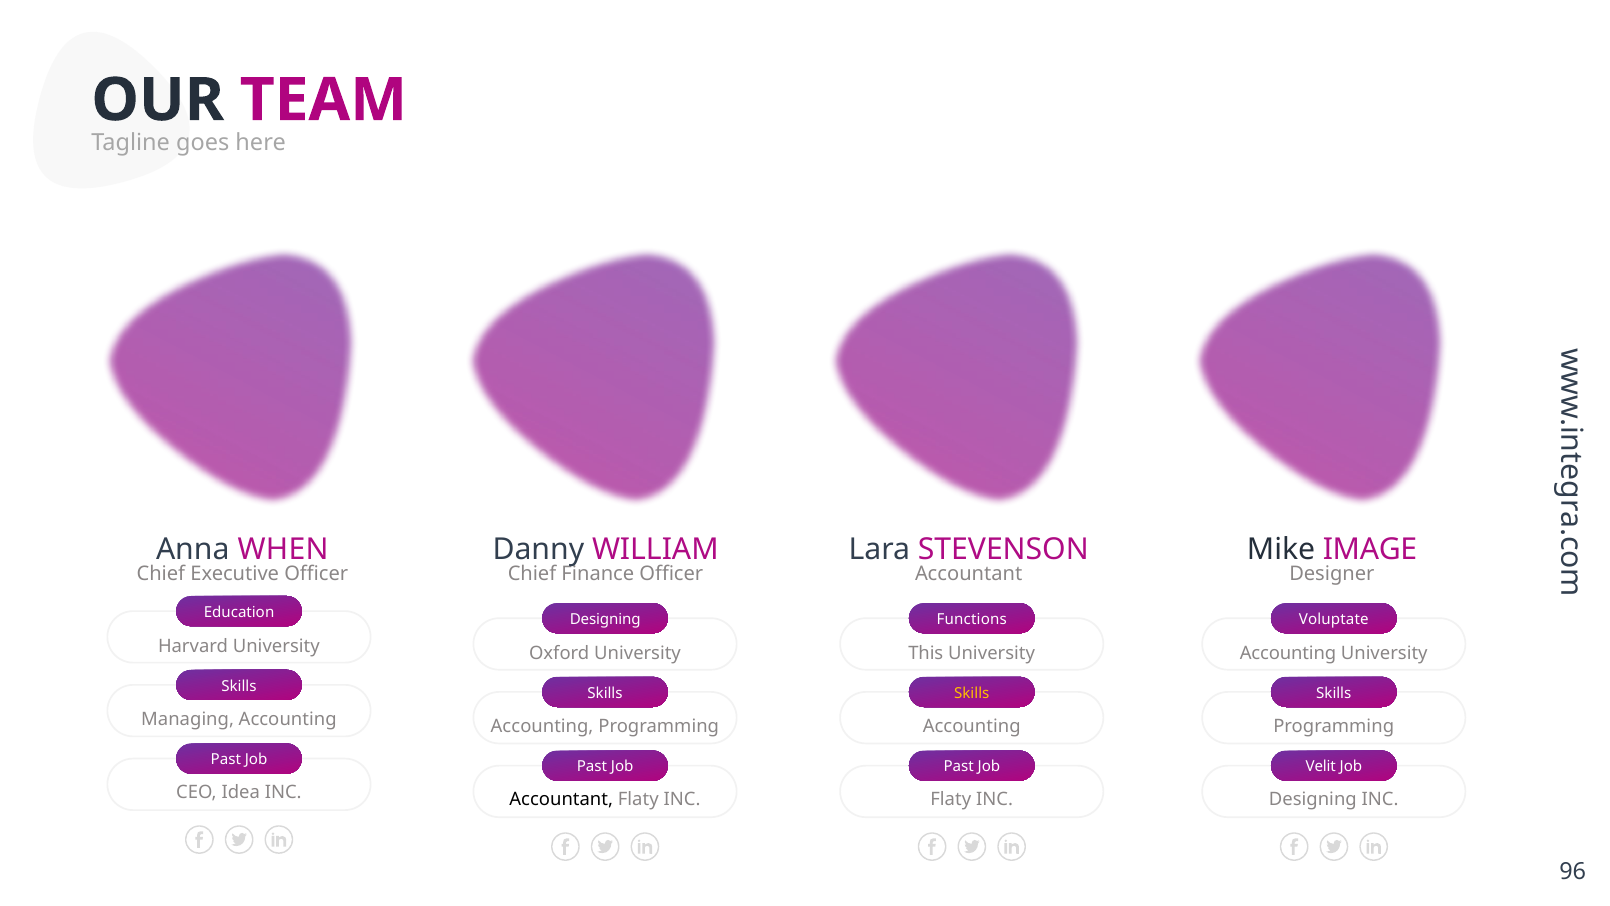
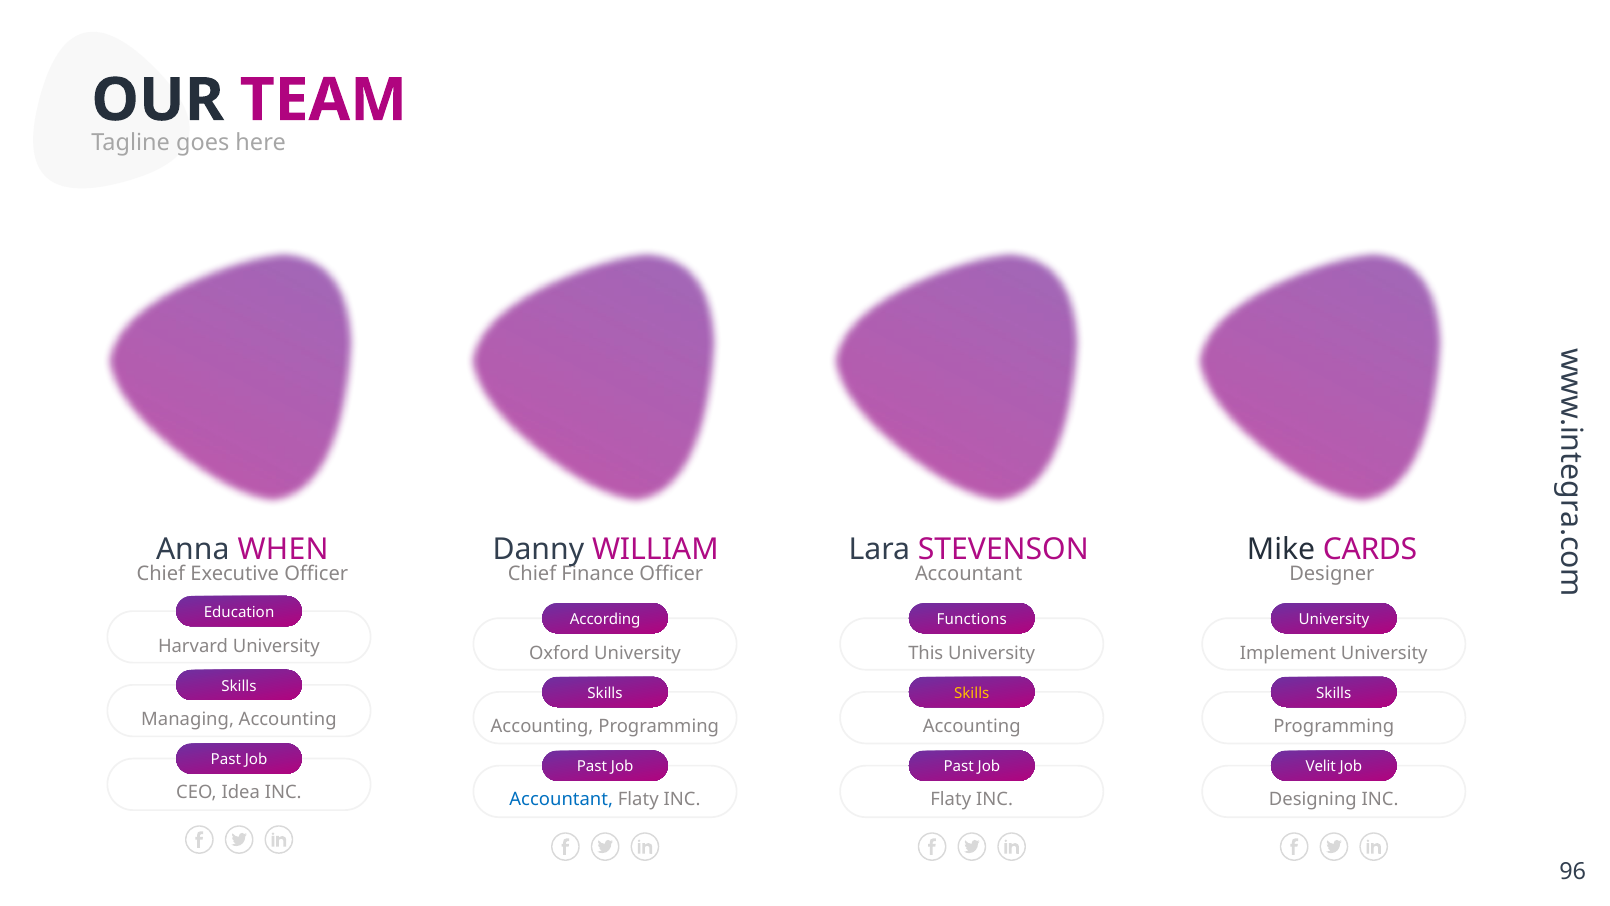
IMAGE: IMAGE -> CARDS
Designing at (605, 620): Designing -> According
Voluptate at (1334, 620): Voluptate -> University
Accounting at (1288, 653): Accounting -> Implement
Accountant at (561, 799) colour: black -> blue
